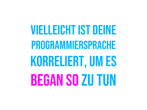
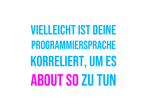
began: began -> about
